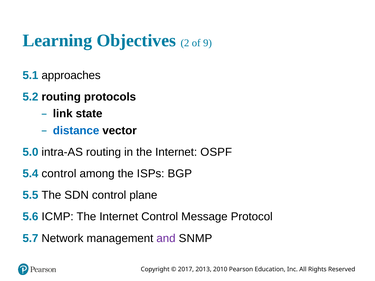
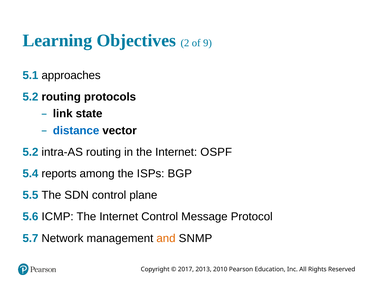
5.0 at (30, 152): 5.0 -> 5.2
5.4 control: control -> reports
and colour: purple -> orange
